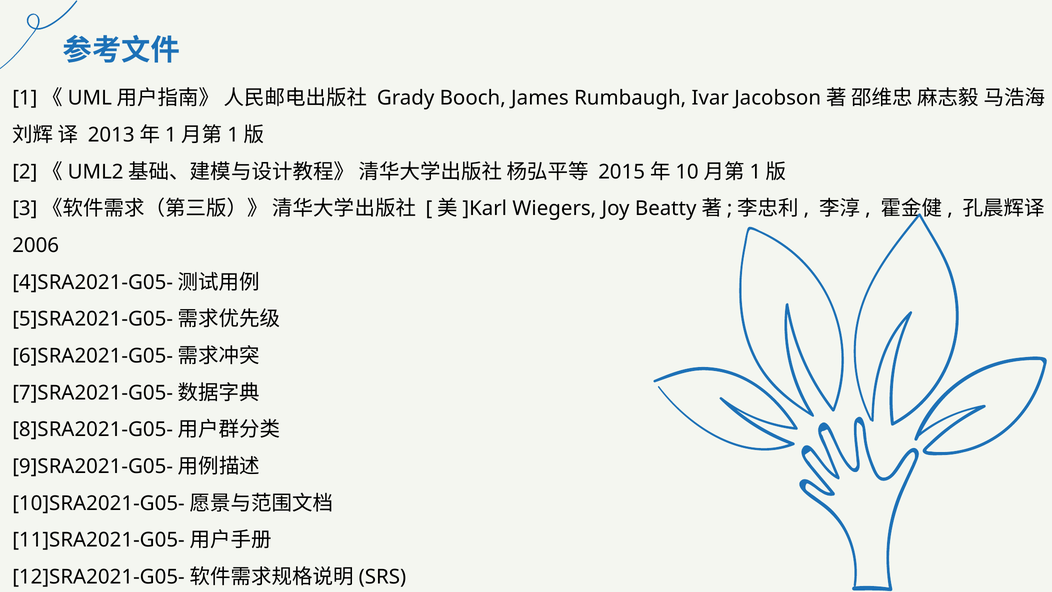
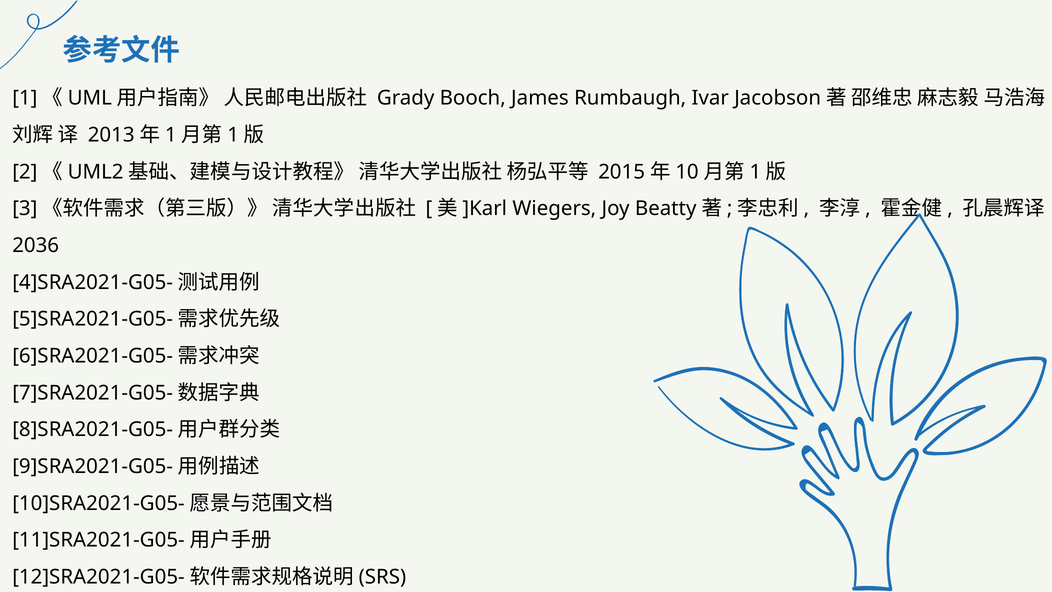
2006: 2006 -> 2036
